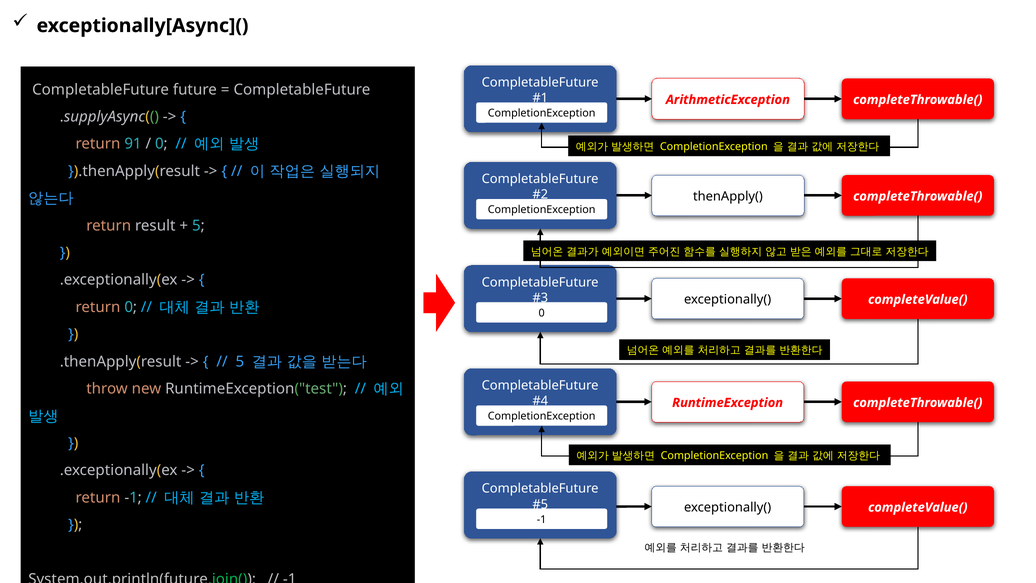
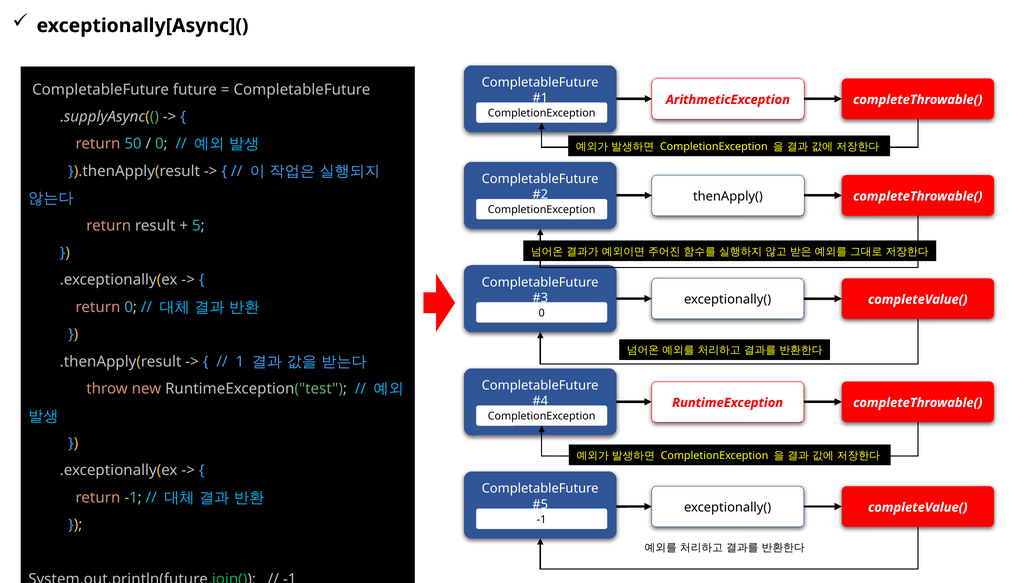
91: 91 -> 50
5 at (240, 361): 5 -> 1
